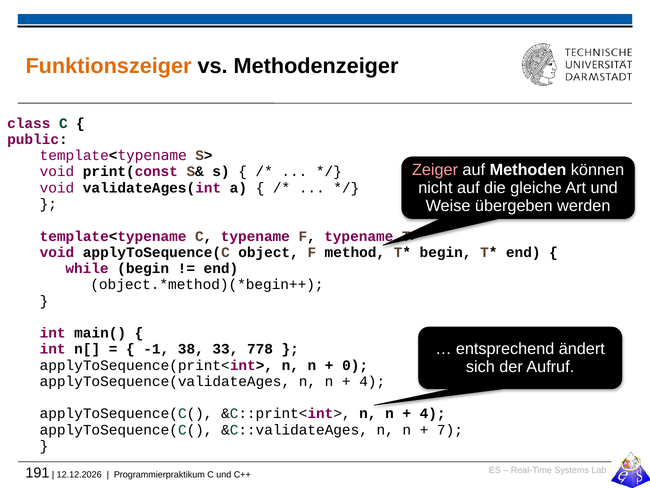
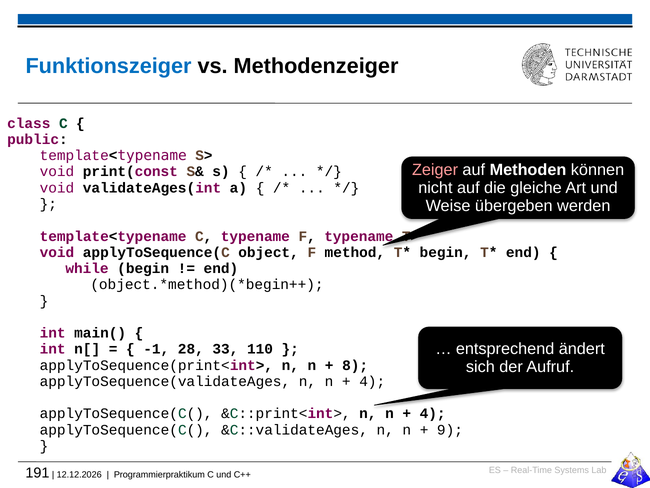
Funktionszeiger colour: orange -> blue
38: 38 -> 28
778: 778 -> 110
0: 0 -> 8
7: 7 -> 9
